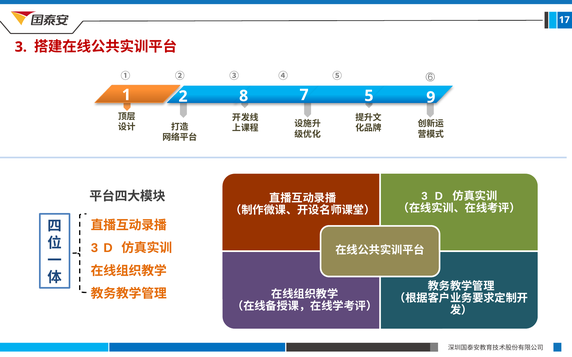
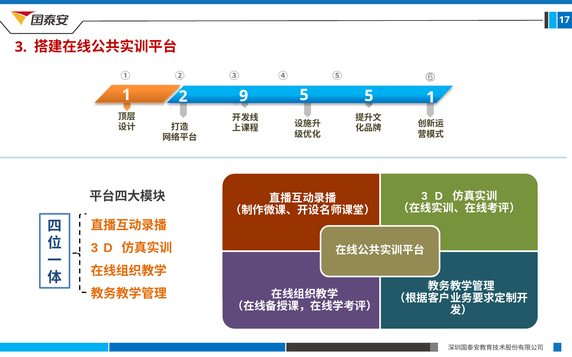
1 7: 7 -> 5
8: 8 -> 9
5 9: 9 -> 1
